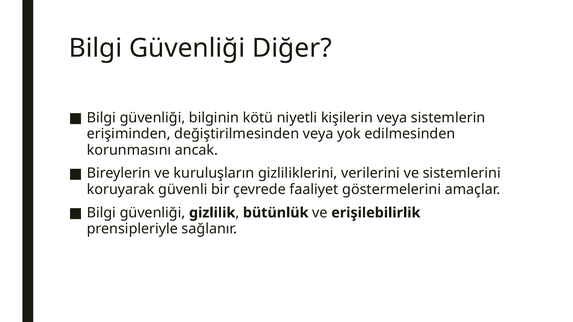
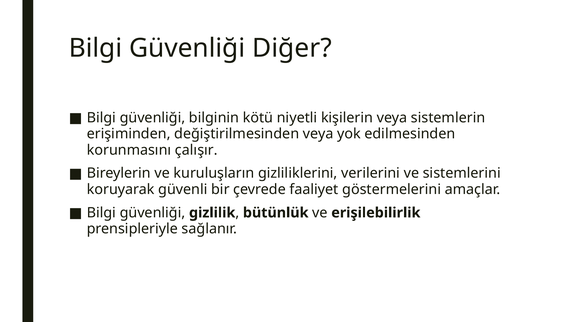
ancak: ancak -> çalışır
